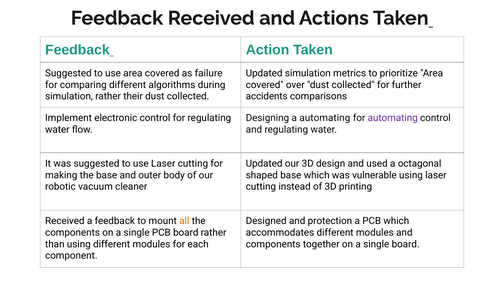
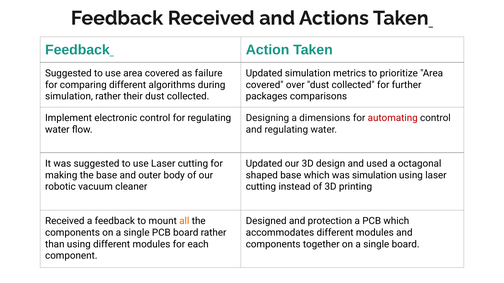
accidents: accidents -> packages
a automating: automating -> dimensions
automating at (393, 118) colour: purple -> red
was vulnerable: vulnerable -> simulation
